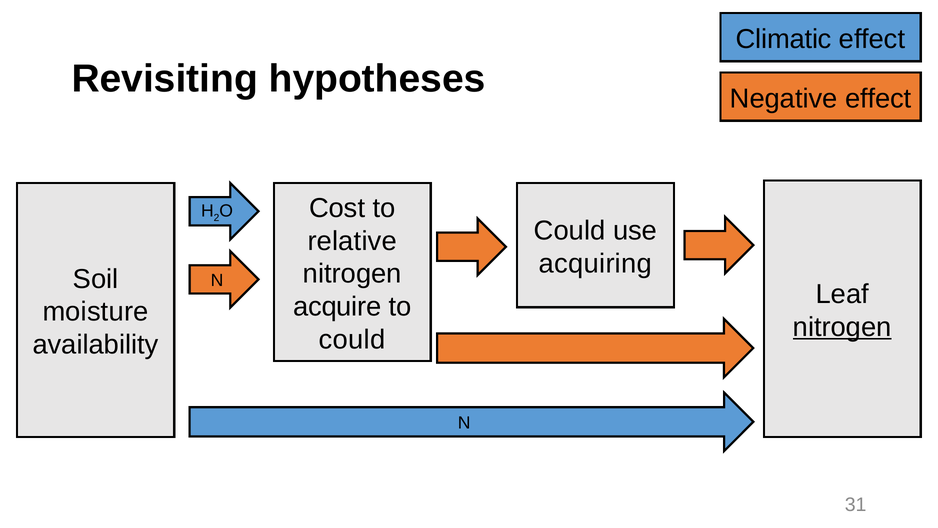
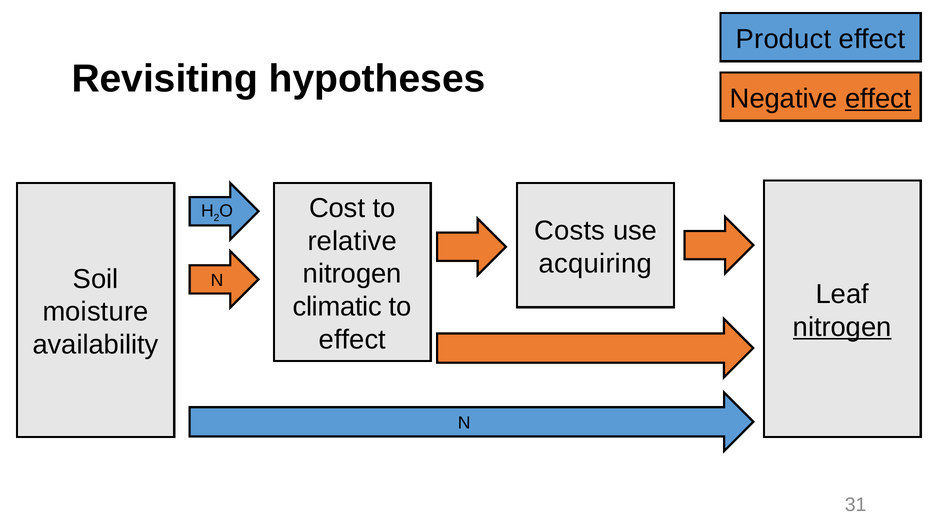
Climatic: Climatic -> Product
effect at (878, 99) underline: none -> present
Could at (570, 230): Could -> Costs
acquire: acquire -> climatic
could at (352, 339): could -> effect
